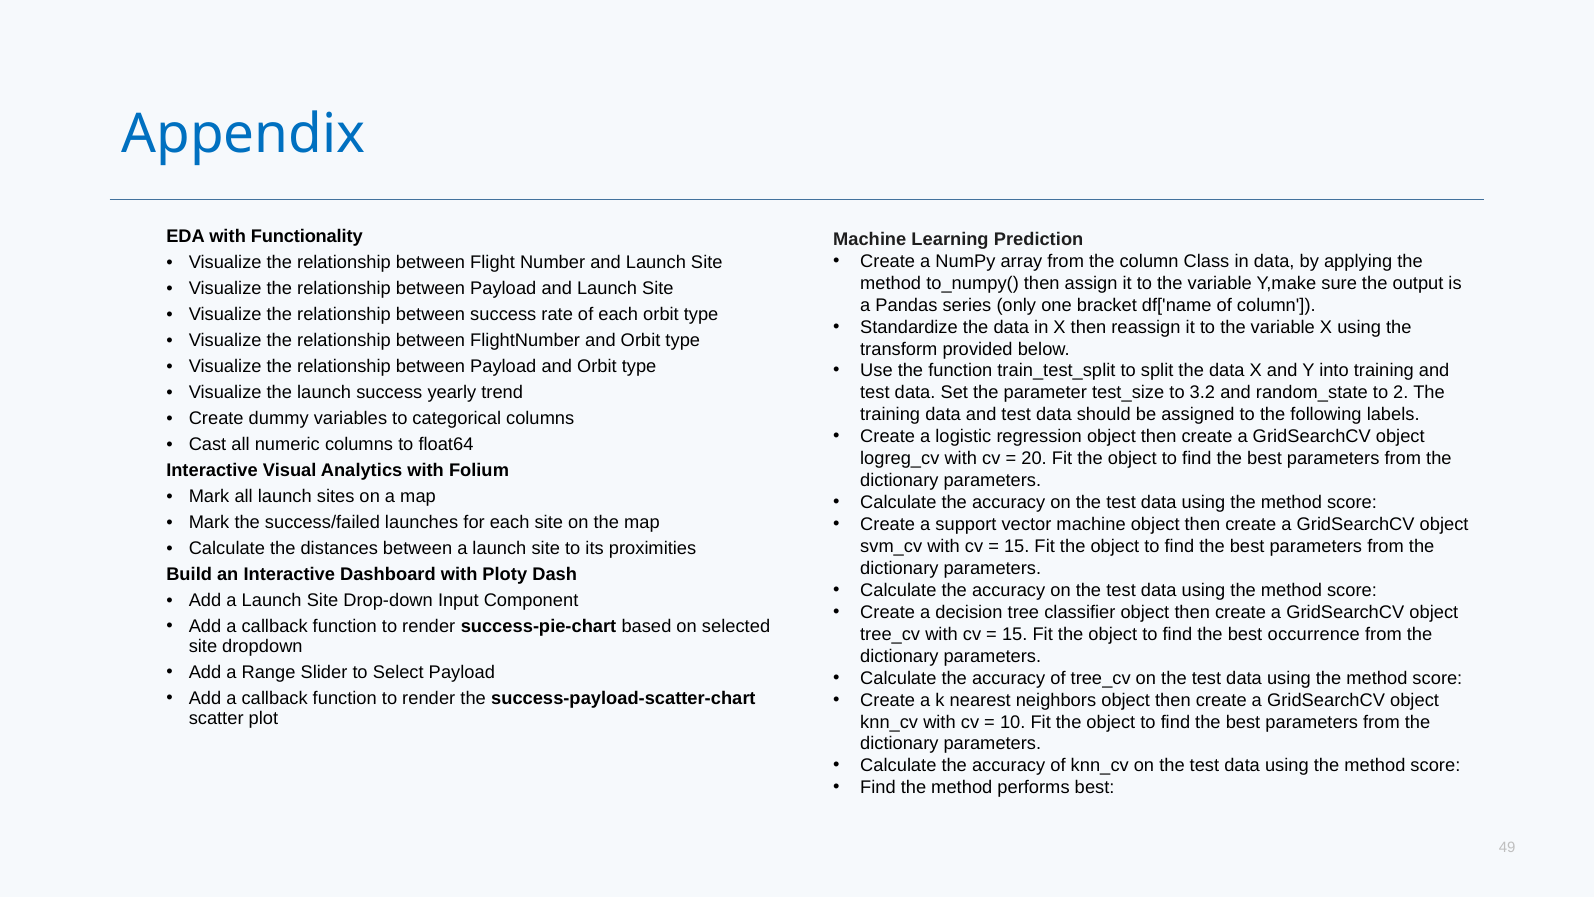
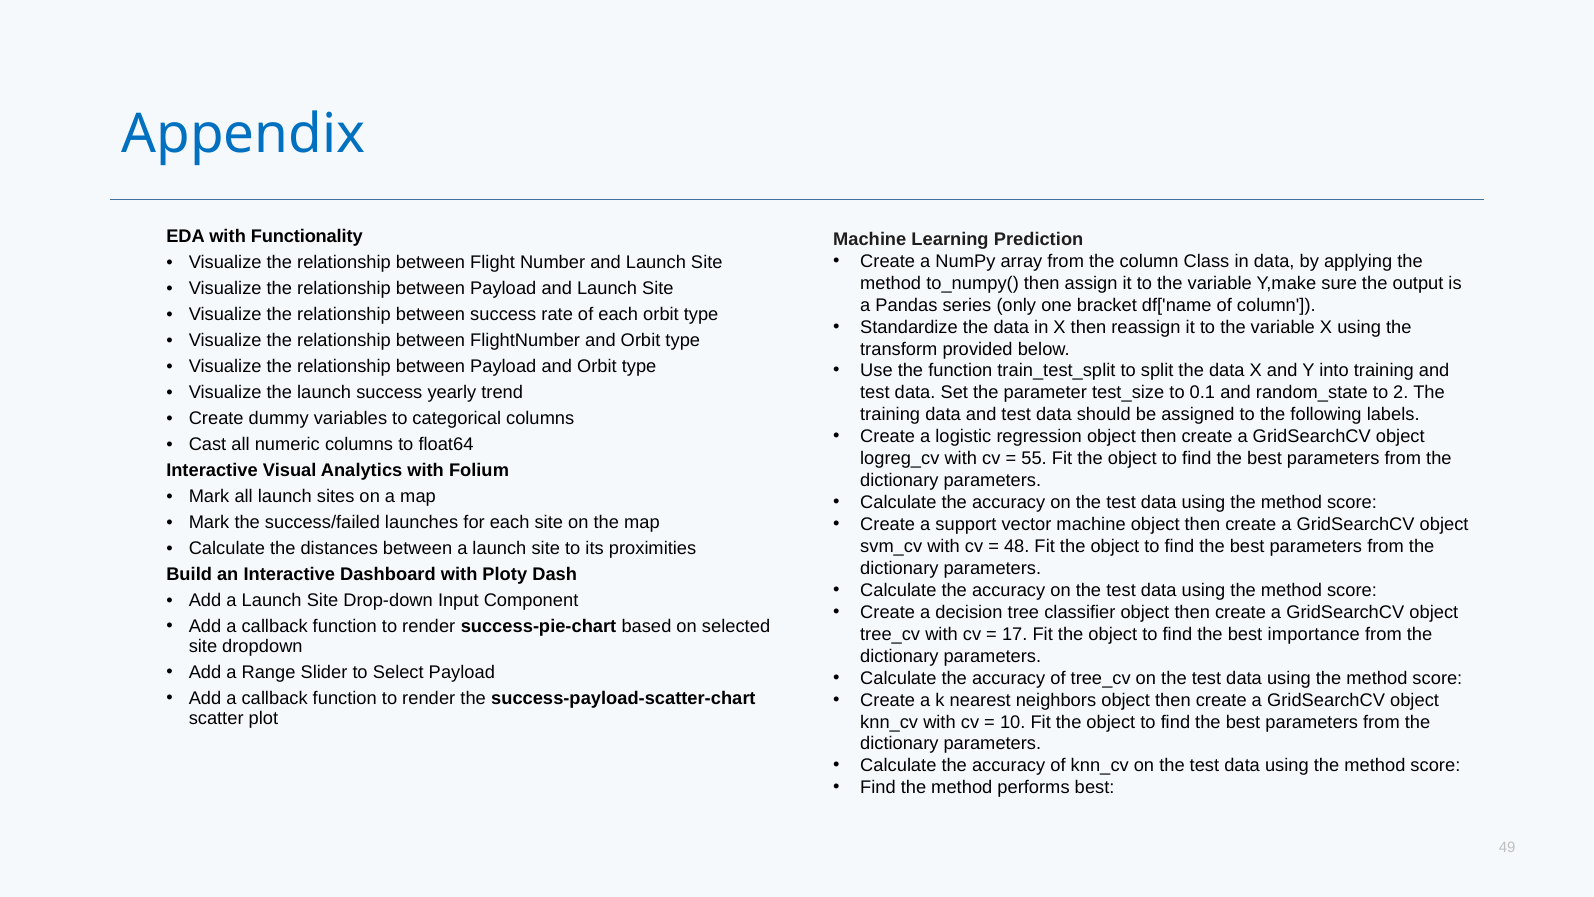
3.2: 3.2 -> 0.1
20: 20 -> 55
15 at (1017, 546): 15 -> 48
15 at (1015, 634): 15 -> 17
occurrence: occurrence -> importance
